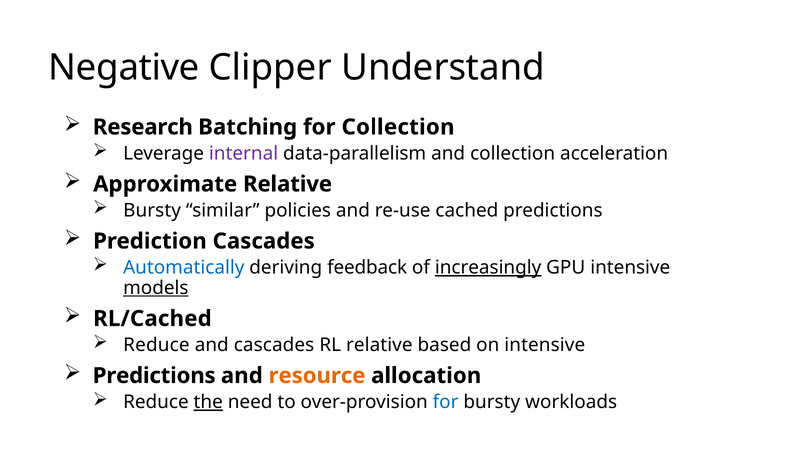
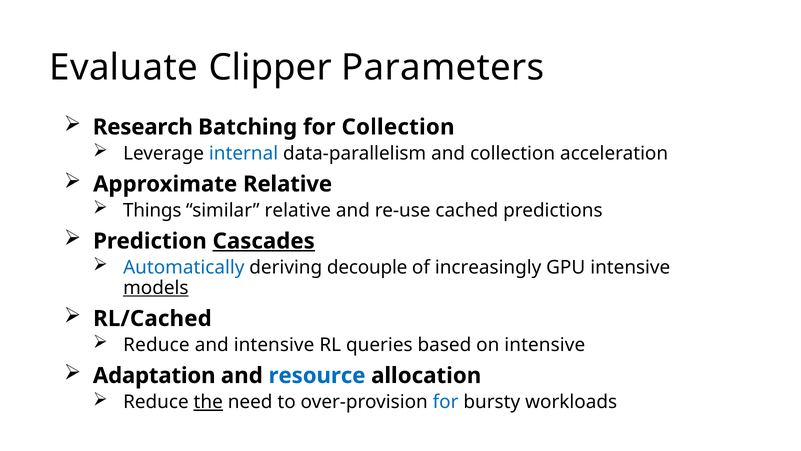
Negative: Negative -> Evaluate
Understand: Understand -> Parameters
internal colour: purple -> blue
Bursty at (152, 210): Bursty -> Things
similar policies: policies -> relative
Cascades at (264, 241) underline: none -> present
feedback: feedback -> decouple
increasingly underline: present -> none
and cascades: cascades -> intensive
RL relative: relative -> queries
Predictions at (154, 375): Predictions -> Adaptation
resource colour: orange -> blue
